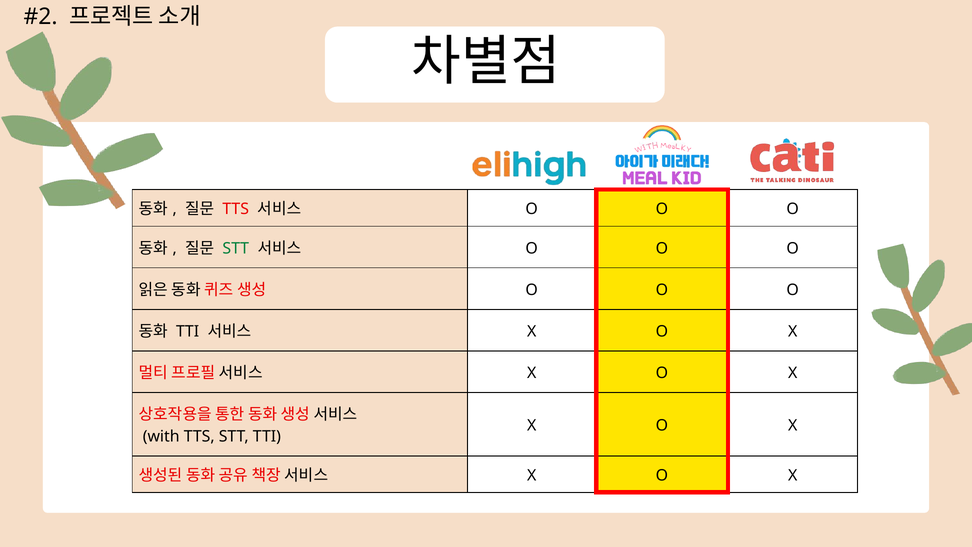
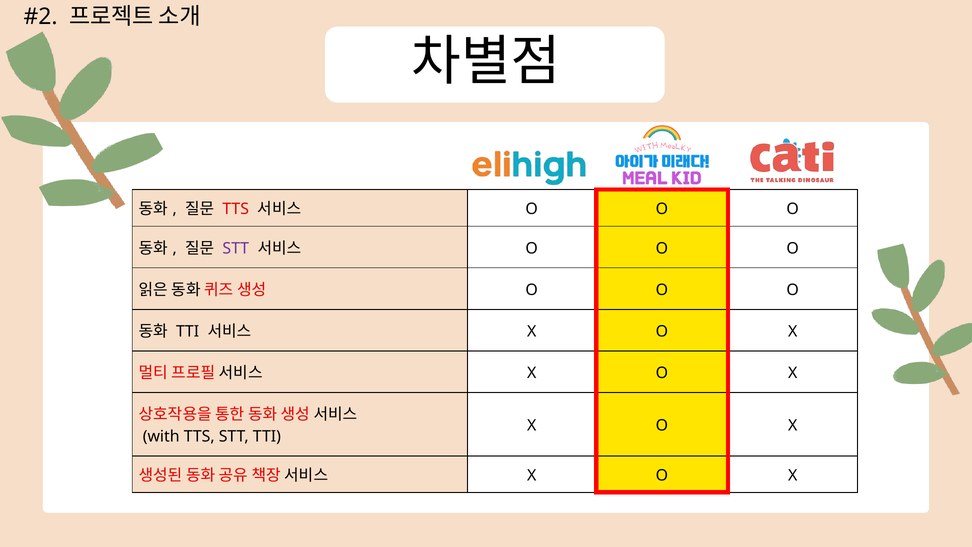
STT at (236, 248) colour: green -> purple
